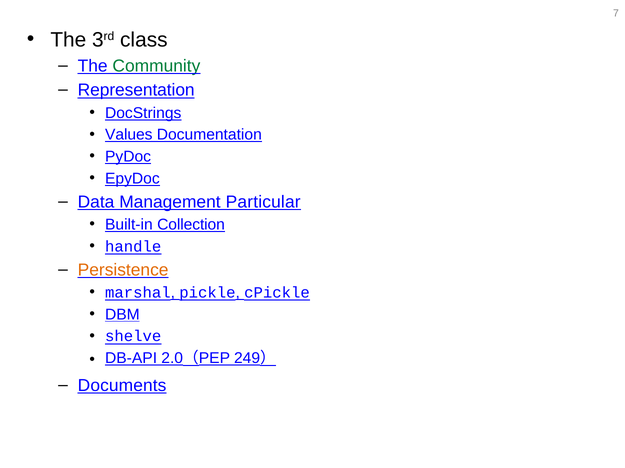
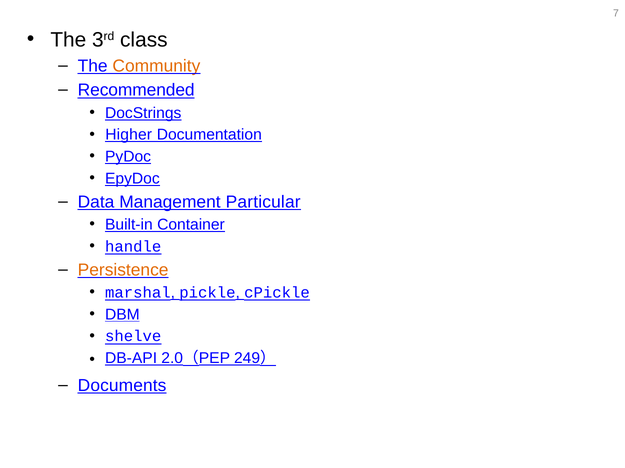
Community colour: green -> orange
Representation: Representation -> Recommended
Values: Values -> Higher
Collection: Collection -> Container
